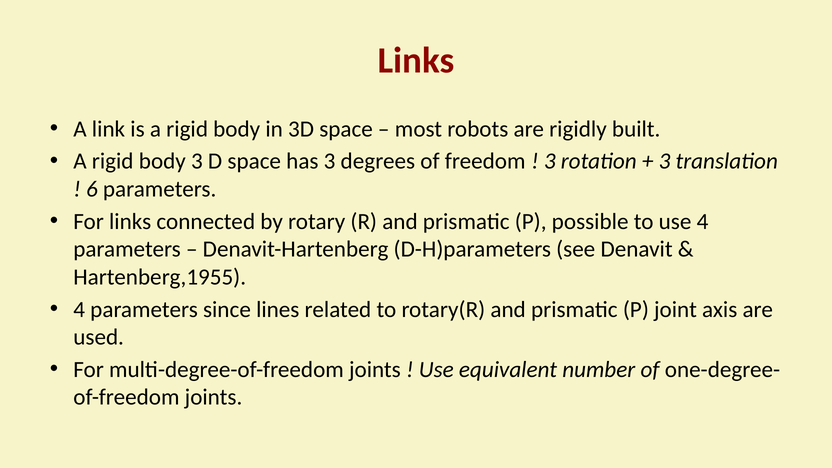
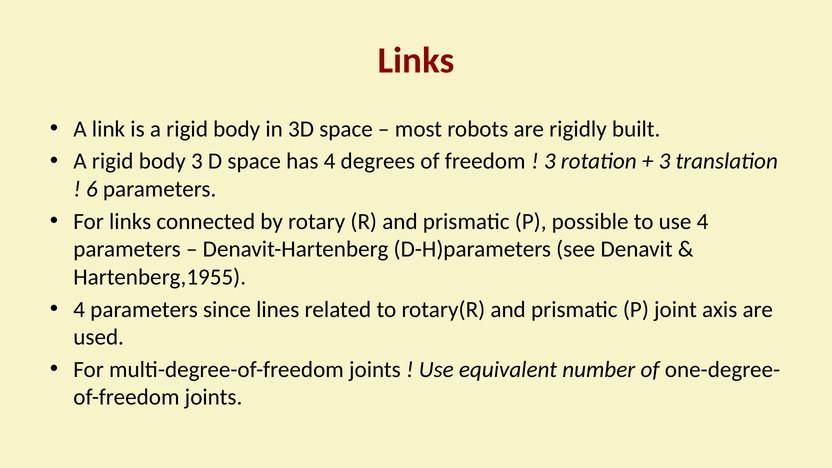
has 3: 3 -> 4
